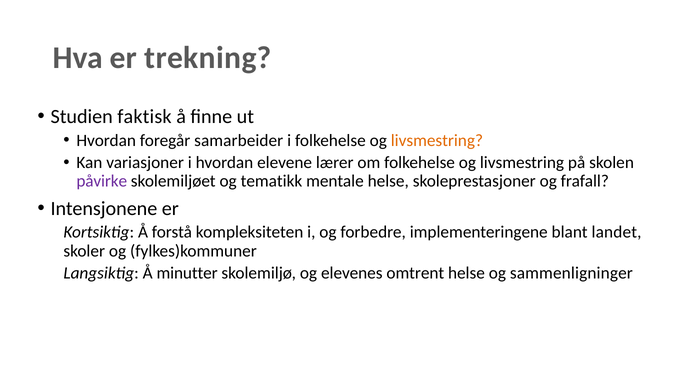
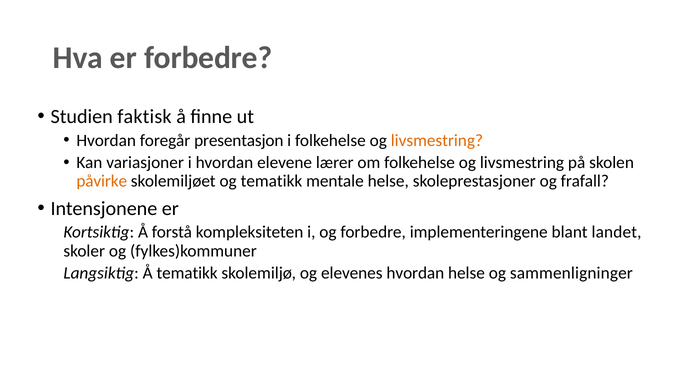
er trekning: trekning -> forbedre
samarbeider: samarbeider -> presentasjon
påvirke colour: purple -> orange
Å minutter: minutter -> tematikk
elevenes omtrent: omtrent -> hvordan
